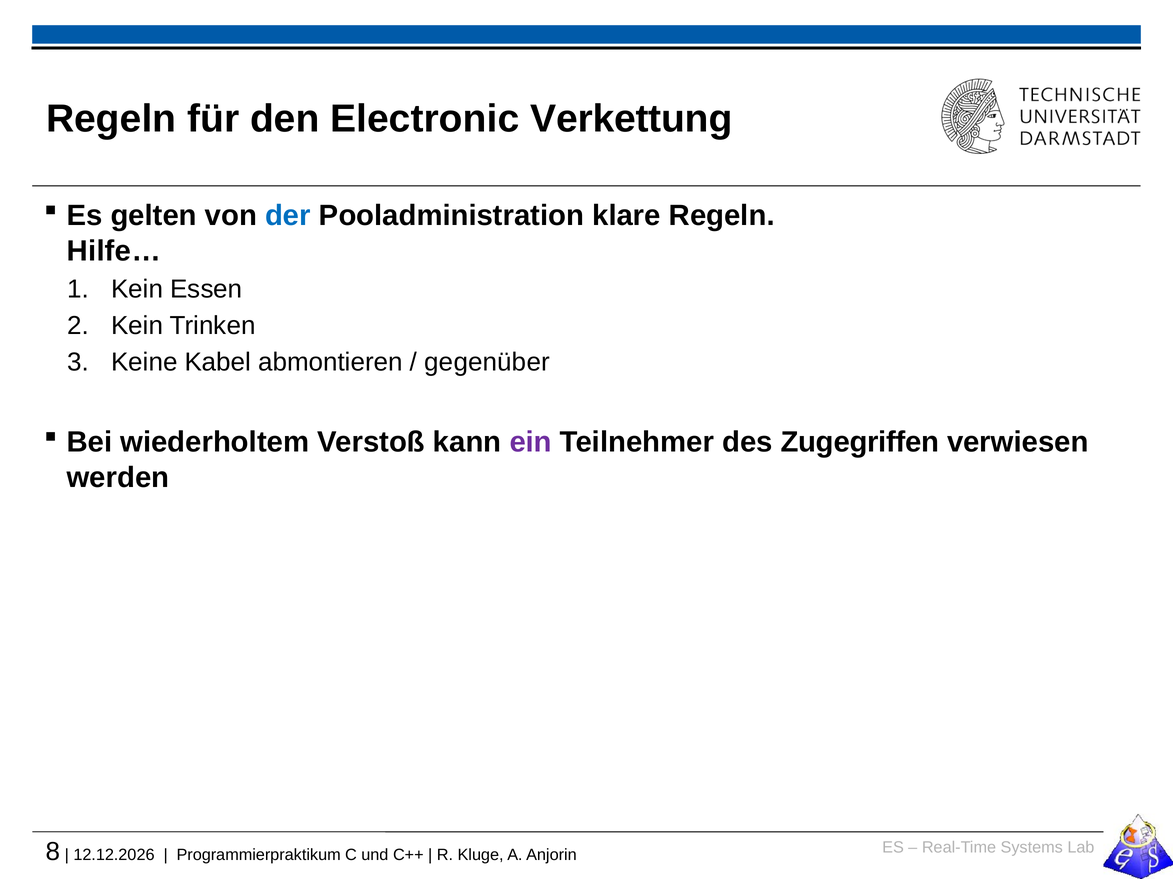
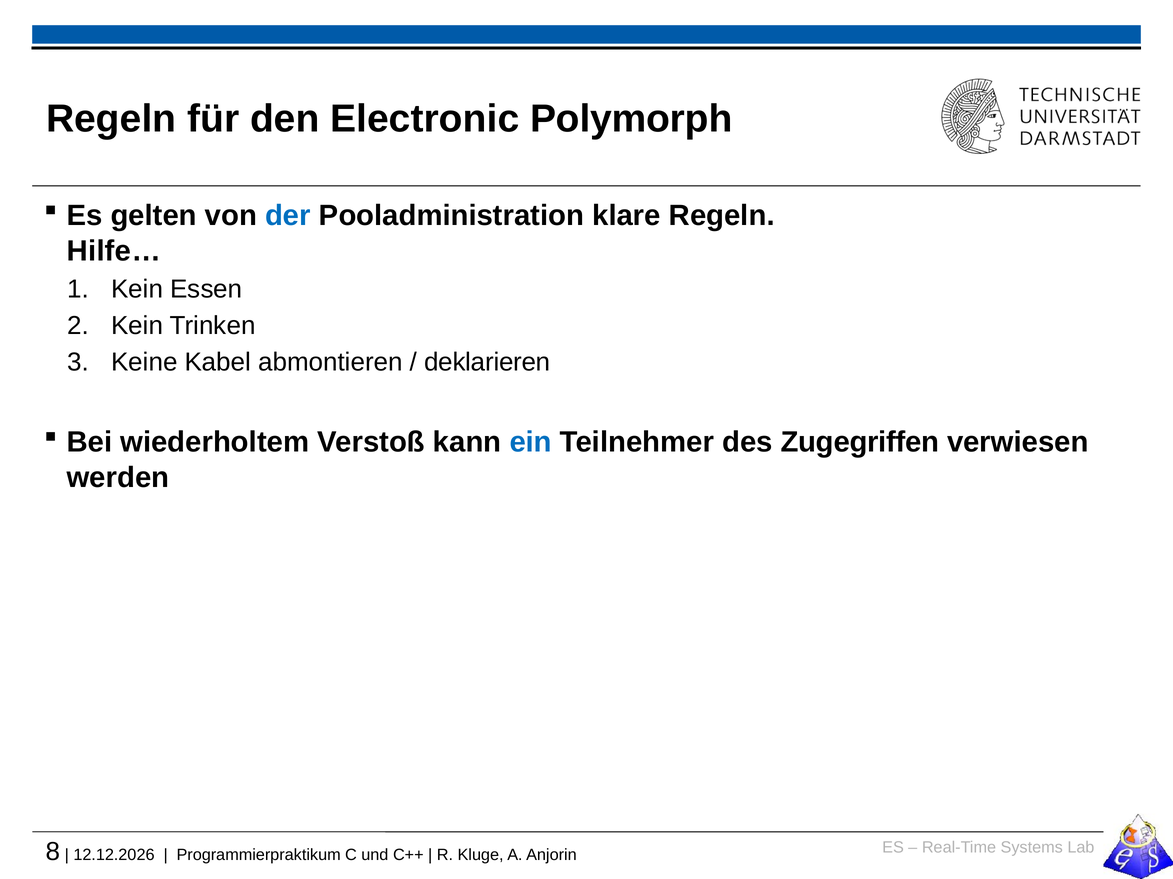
Verkettung: Verkettung -> Polymorph
gegenüber: gegenüber -> deklarieren
ein colour: purple -> blue
